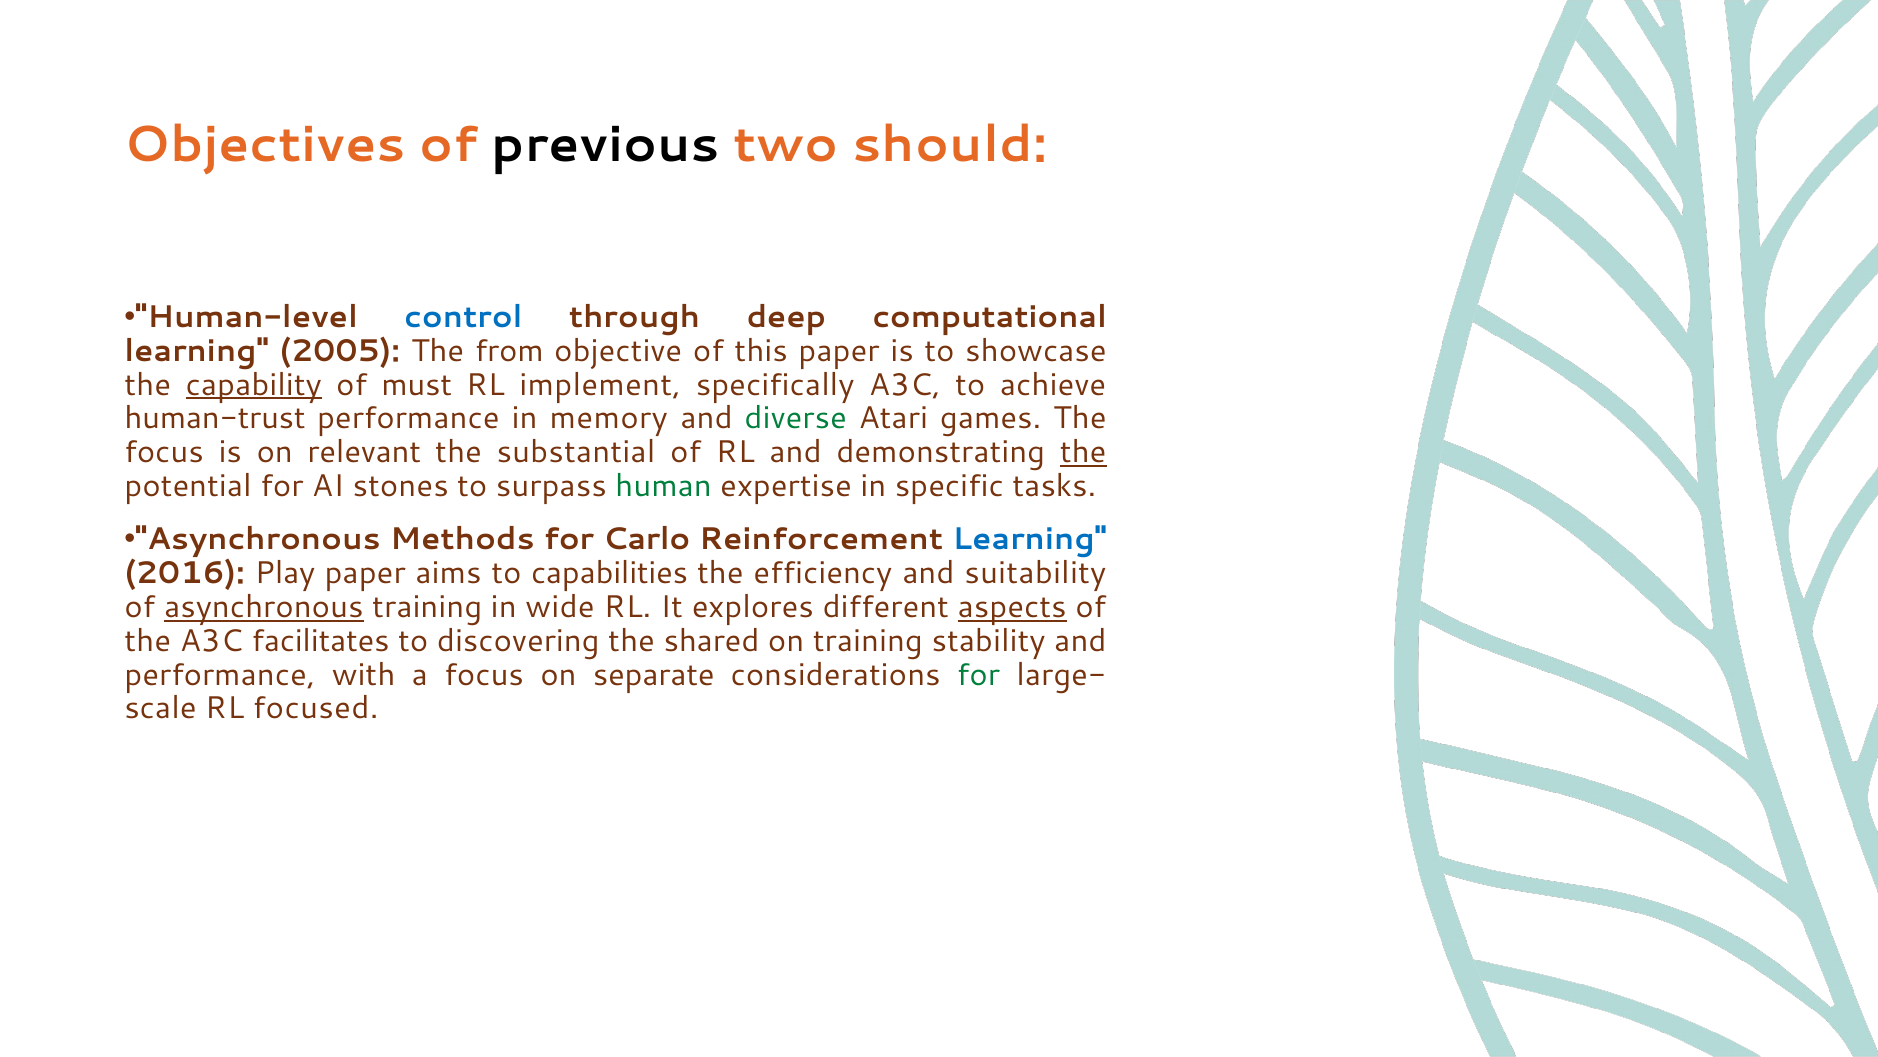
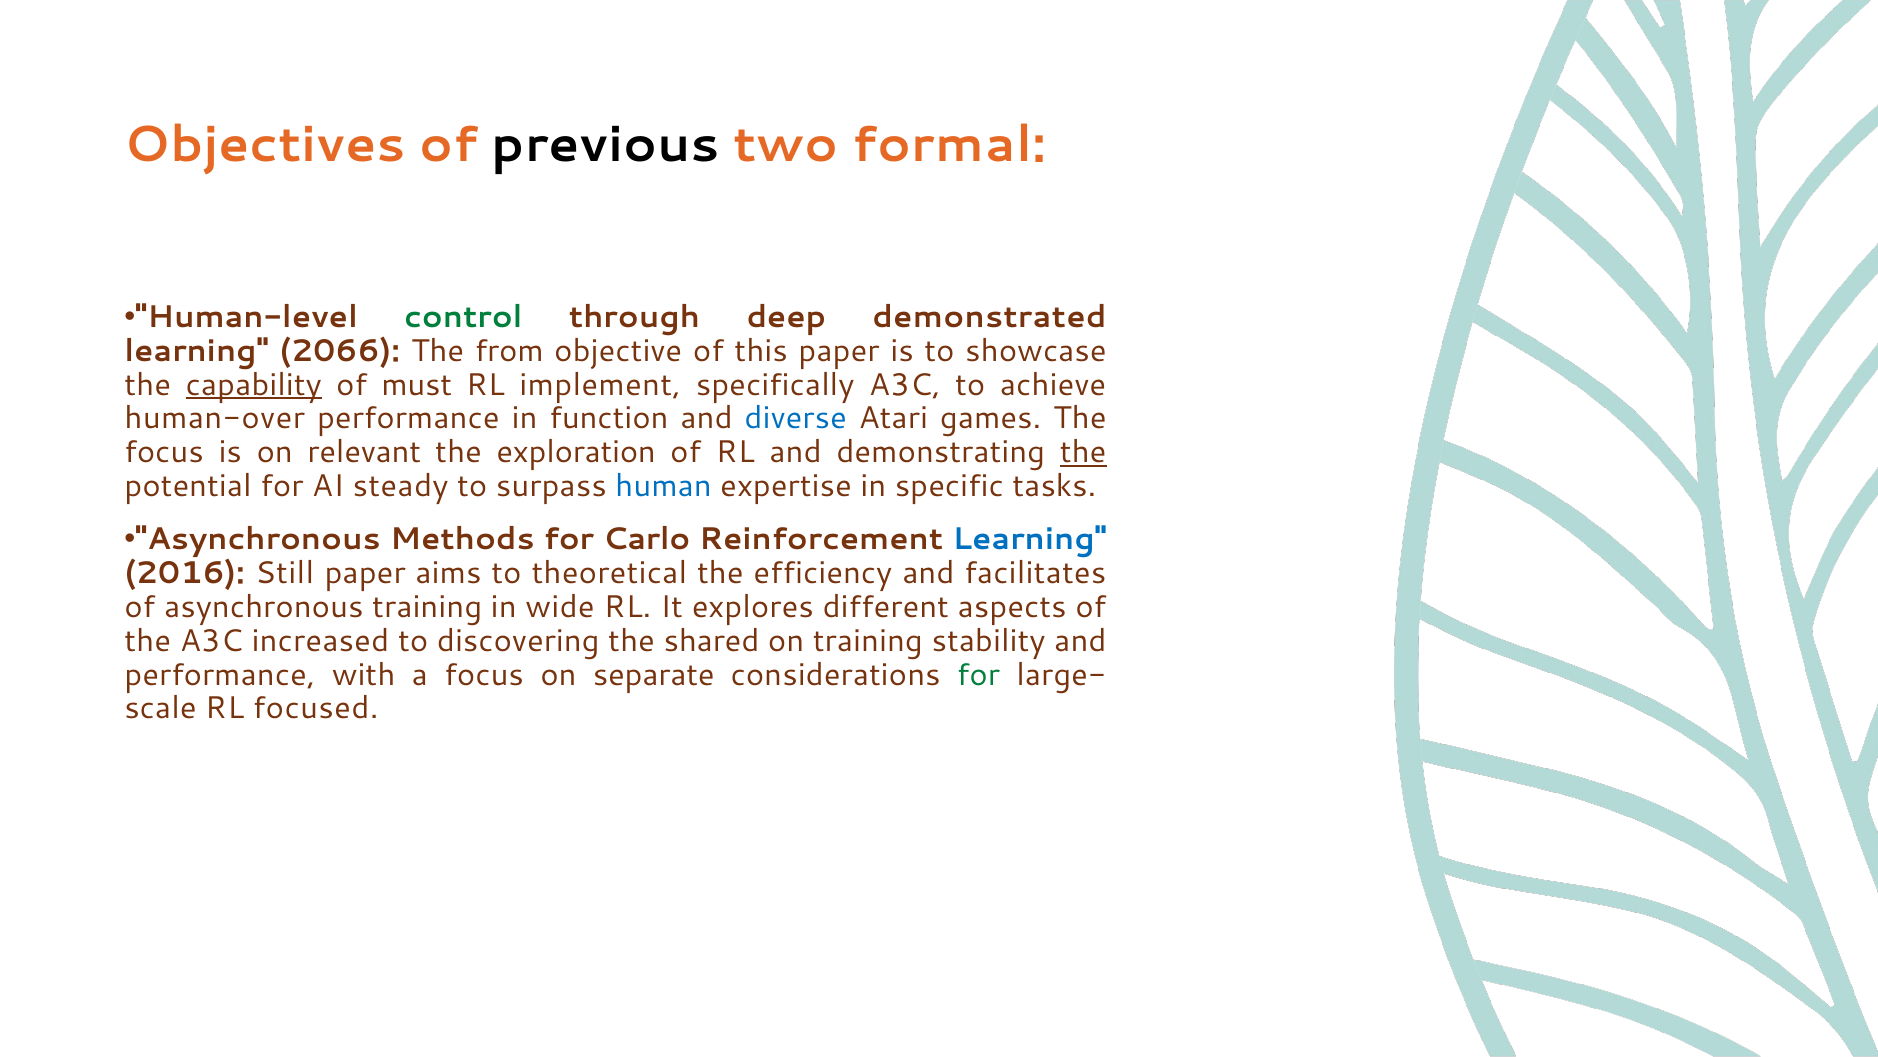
should: should -> formal
control colour: blue -> green
computational: computational -> demonstrated
2005: 2005 -> 2066
human-trust: human-trust -> human-over
memory: memory -> function
diverse colour: green -> blue
substantial: substantial -> exploration
stones: stones -> steady
human colour: green -> blue
Play: Play -> Still
capabilities: capabilities -> theoretical
suitability: suitability -> facilitates
asynchronous underline: present -> none
aspects underline: present -> none
facilitates: facilitates -> increased
